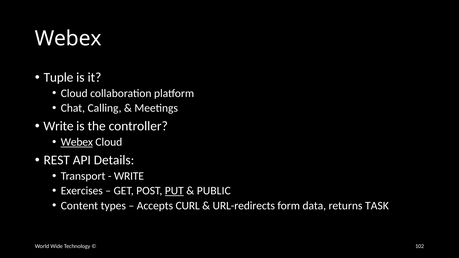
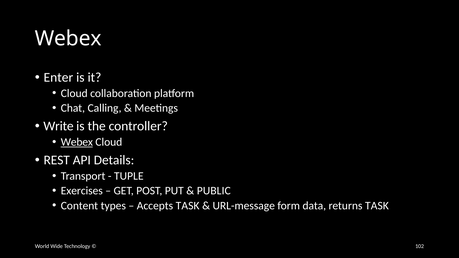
Tuple: Tuple -> Enter
WRITE at (129, 176): WRITE -> TUPLE
PUT underline: present -> none
Accepts CURL: CURL -> TASK
URL-redirects: URL-redirects -> URL-message
